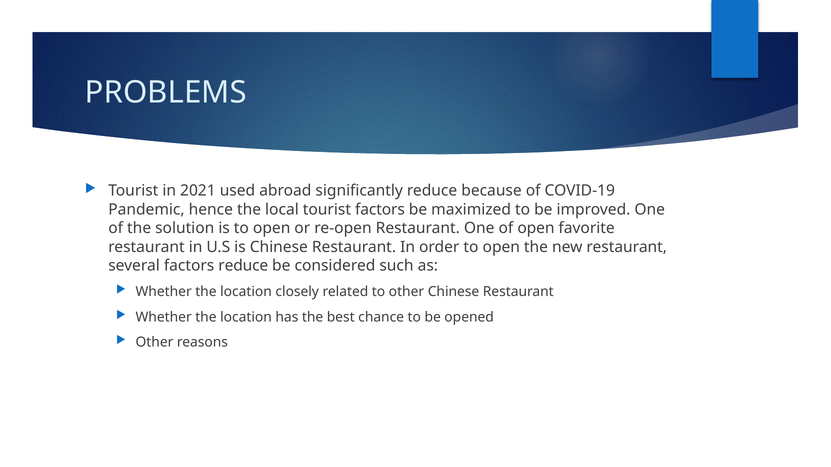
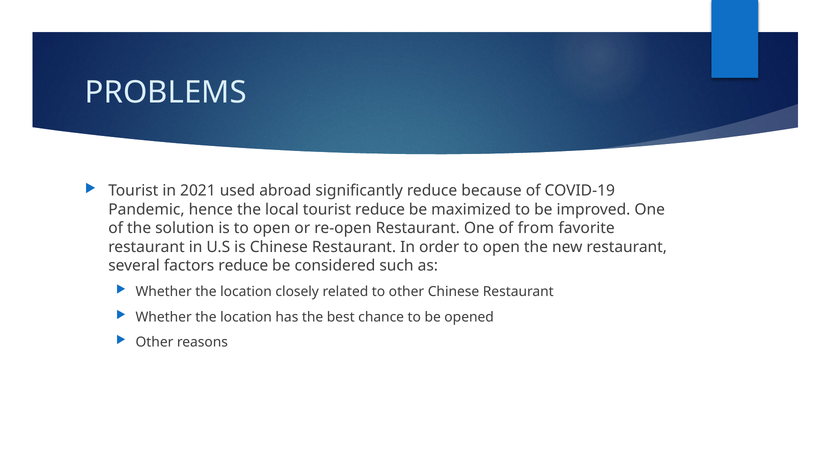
tourist factors: factors -> reduce
of open: open -> from
